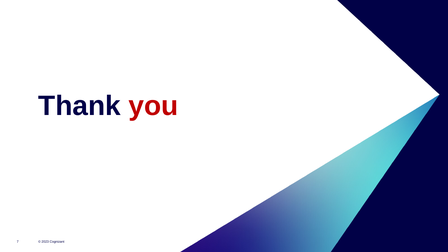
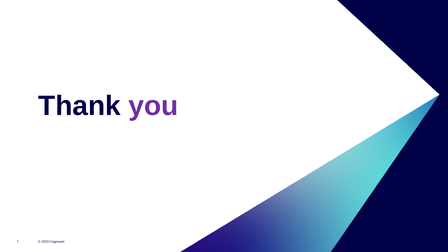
you colour: red -> purple
